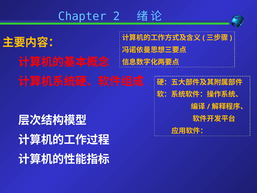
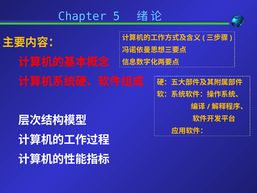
2: 2 -> 5
